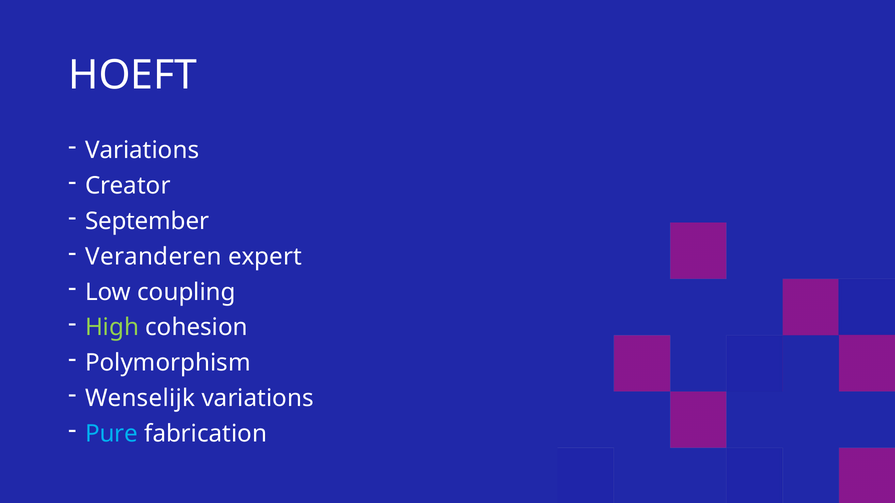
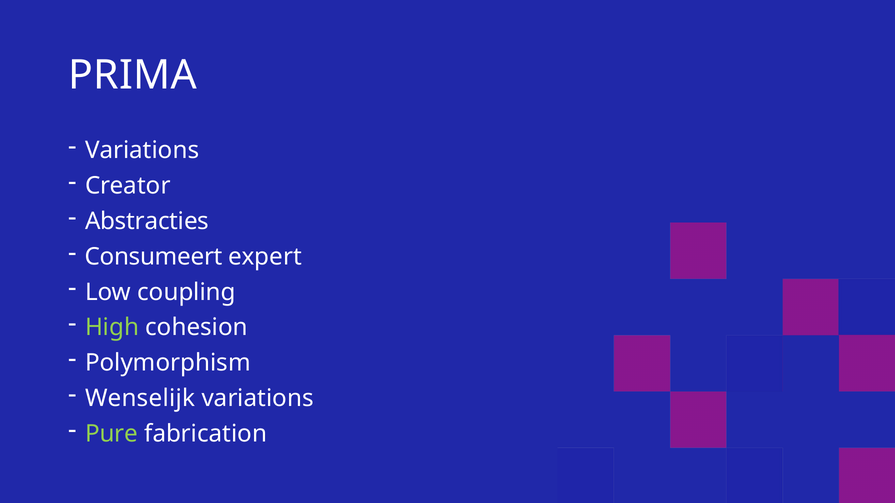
HOEFT: HOEFT -> PRIMA
September: September -> Abstracties
Veranderen: Veranderen -> Consumeert
Pure colour: light blue -> light green
